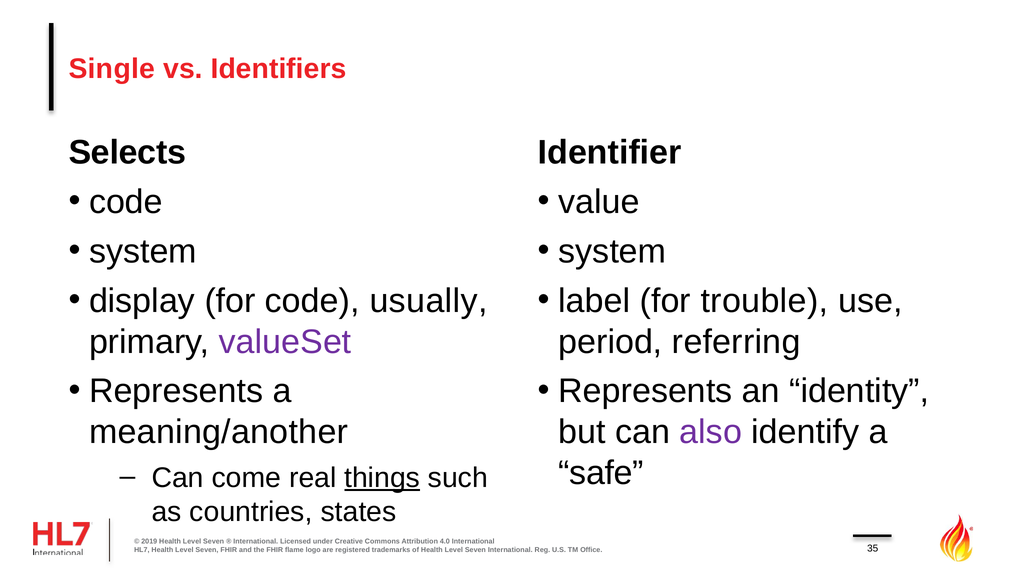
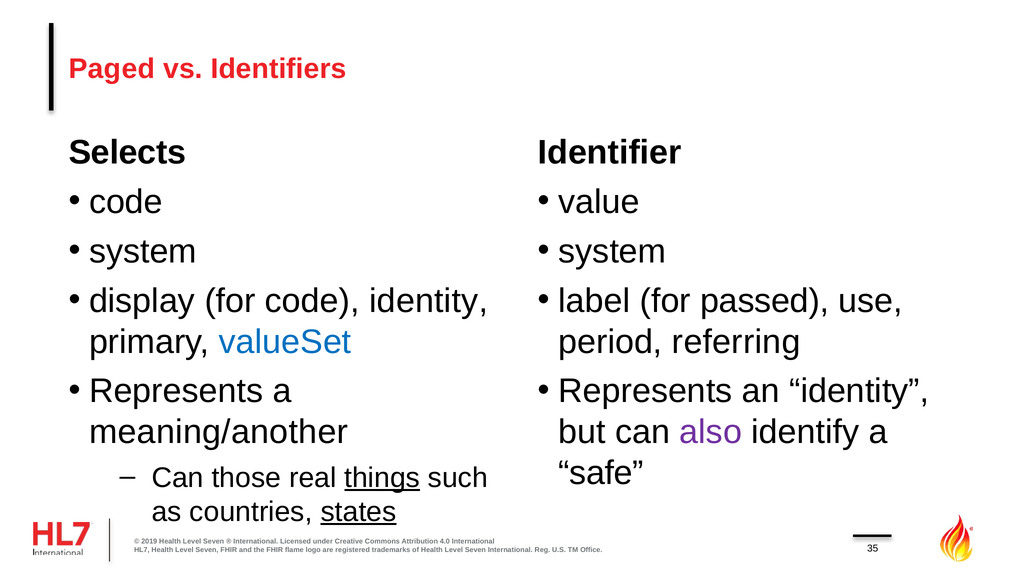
Single: Single -> Paged
code usually: usually -> identity
trouble: trouble -> passed
valueSet colour: purple -> blue
come: come -> those
states underline: none -> present
